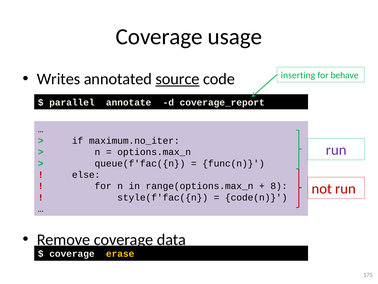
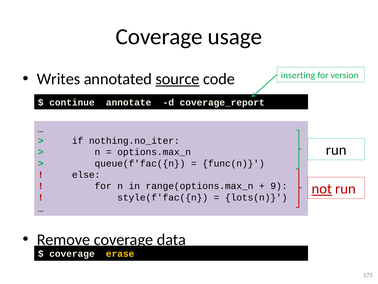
behave: behave -> version
parallel: parallel -> continue
maximum.no_iter: maximum.no_iter -> nothing.no_iter
run at (336, 150) colour: purple -> black
8: 8 -> 9
not underline: none -> present
code(n: code(n -> lots(n
